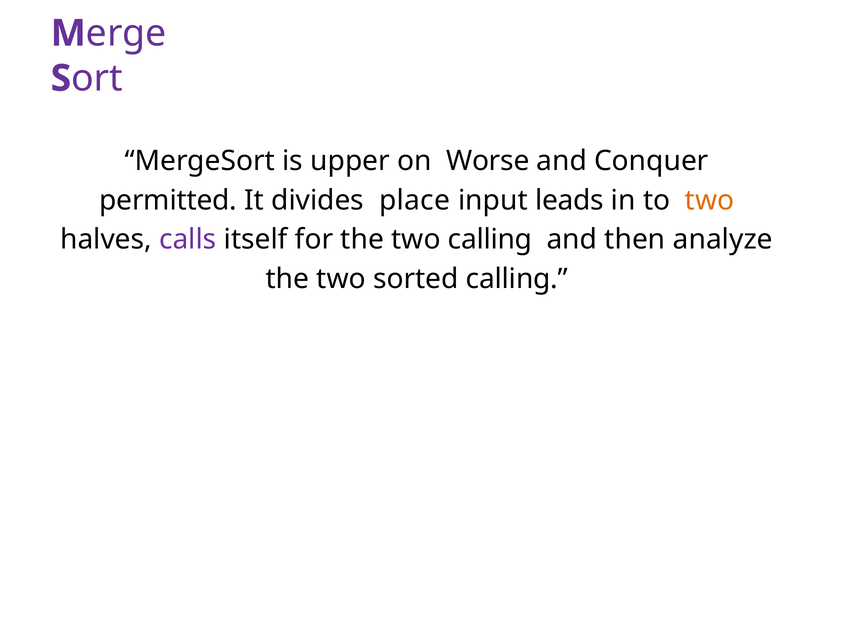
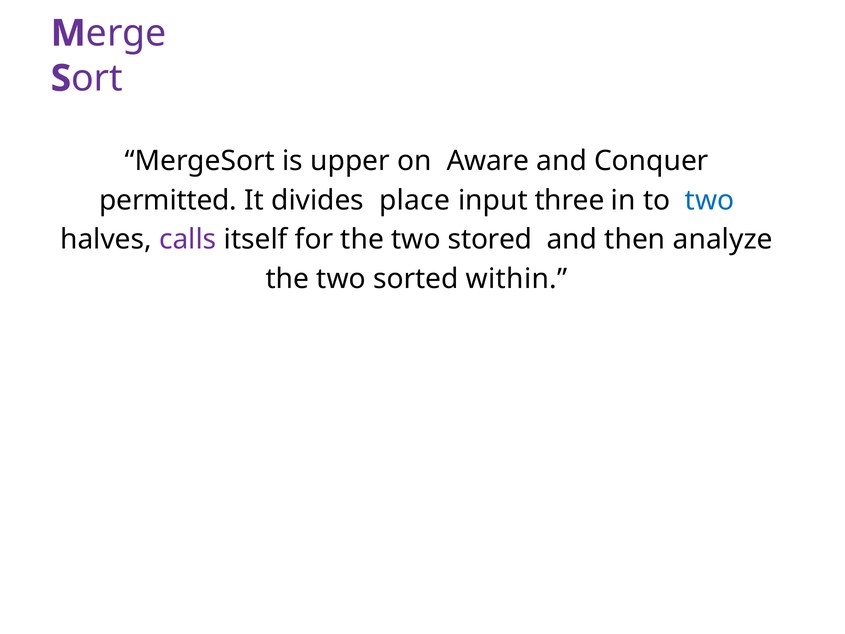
Worse: Worse -> Aware
leads: leads -> three
two at (710, 200) colour: orange -> blue
two calling: calling -> stored
sorted calling: calling -> within
